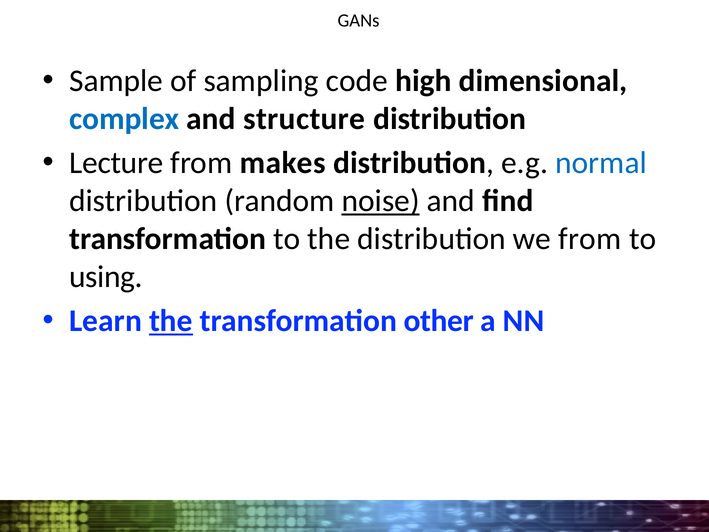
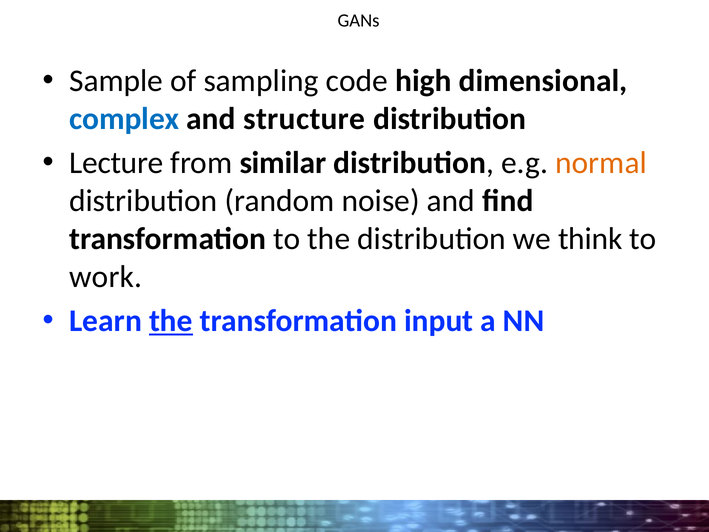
makes: makes -> similar
normal colour: blue -> orange
noise underline: present -> none
we from: from -> think
using: using -> work
other: other -> input
